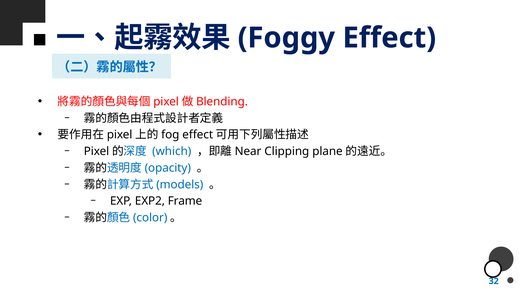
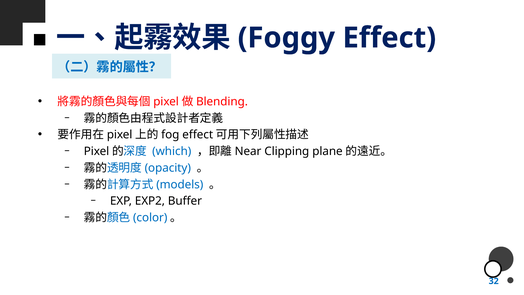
Frame: Frame -> Buffer
